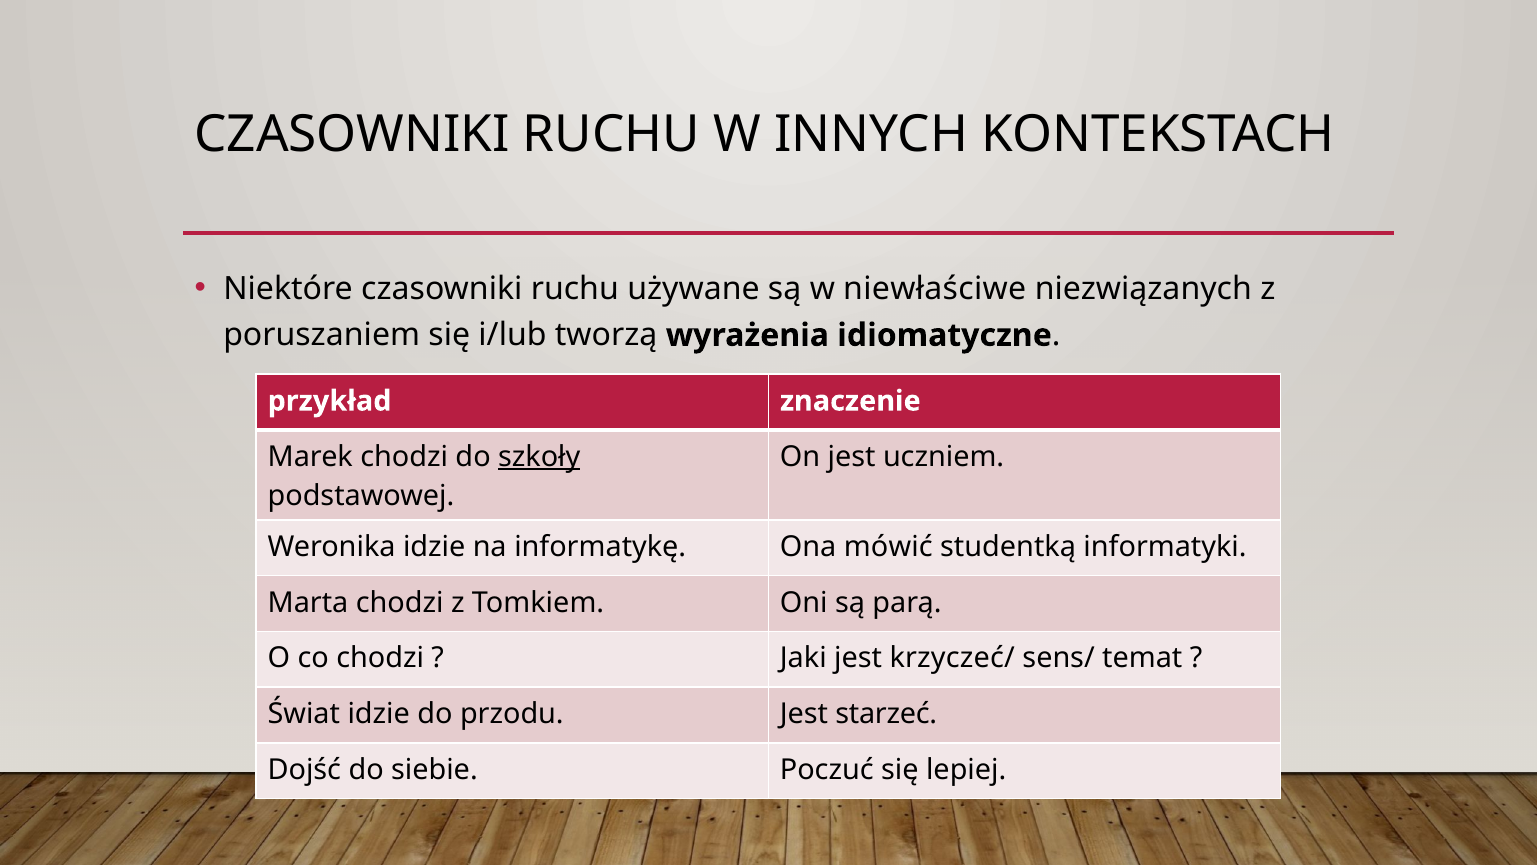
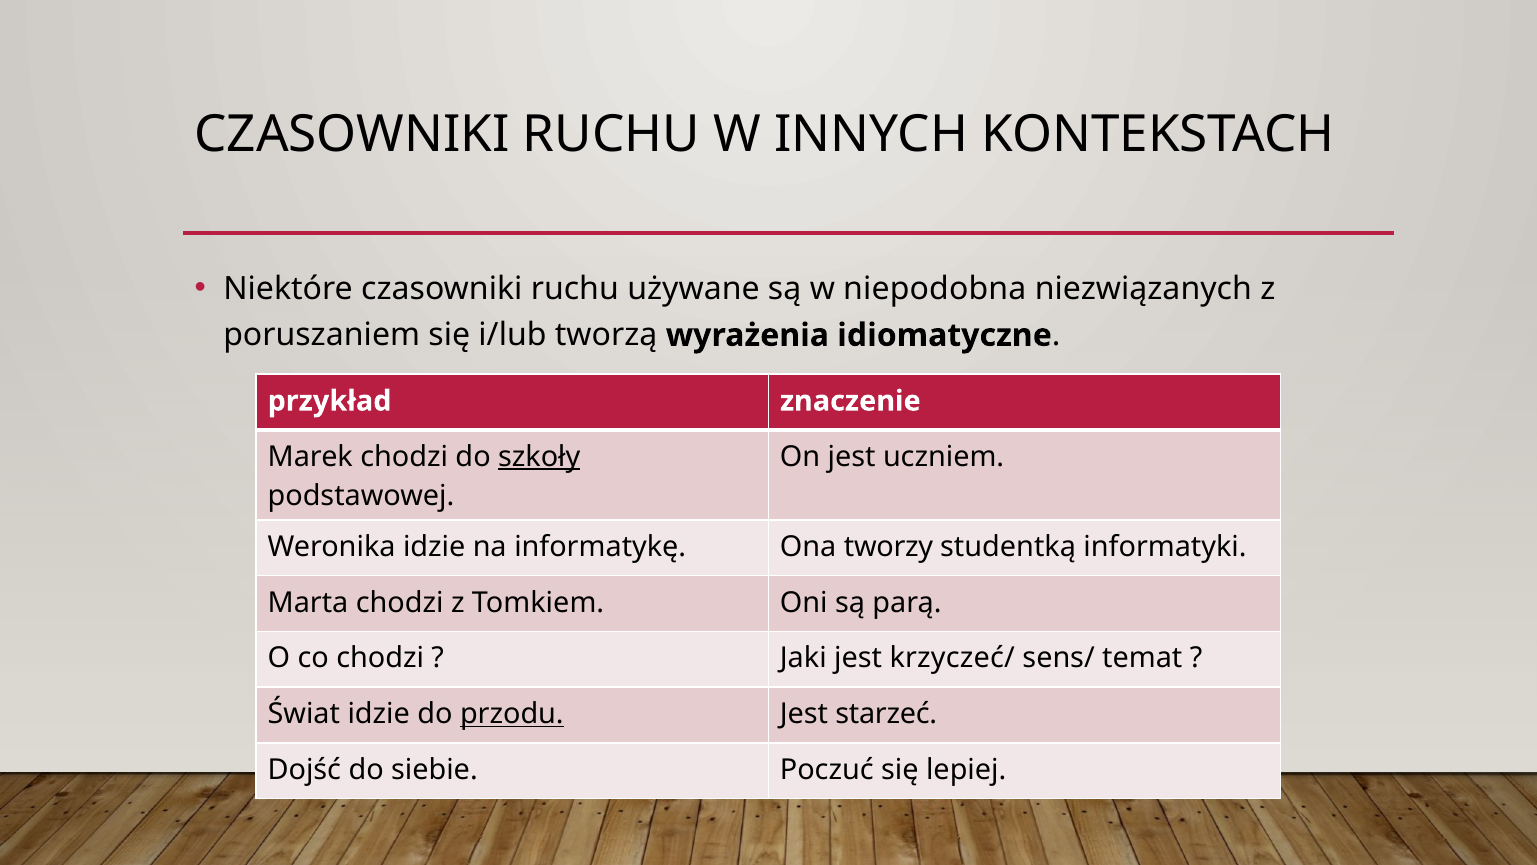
niewłaściwe: niewłaściwe -> niepodobna
mówić: mówić -> tworzy
przodu underline: none -> present
